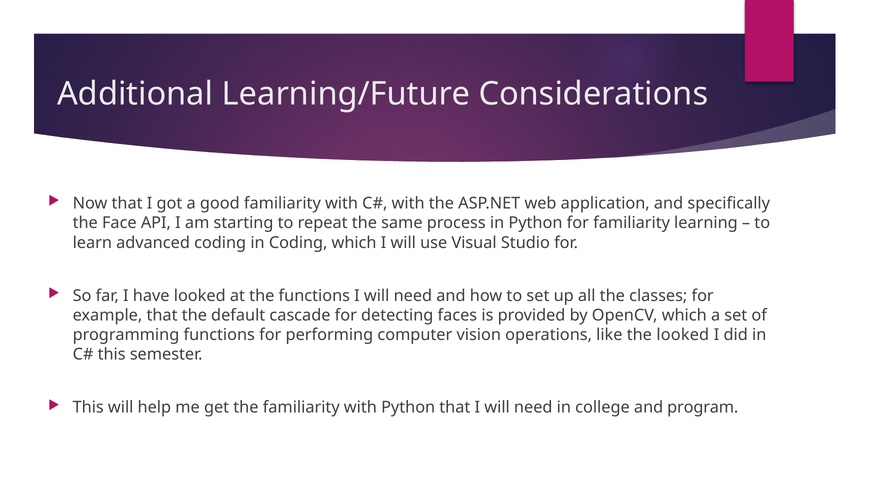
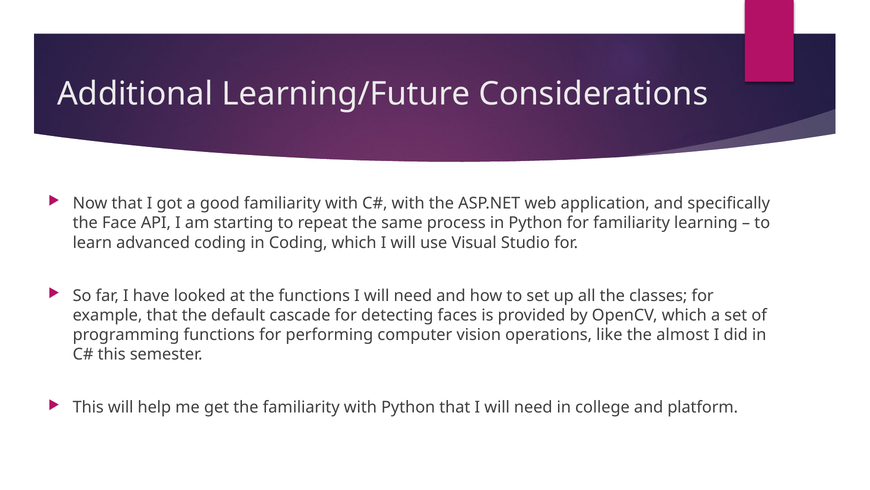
the looked: looked -> almost
program: program -> platform
